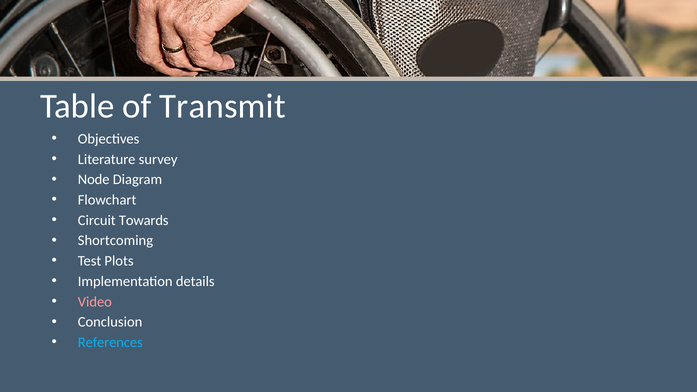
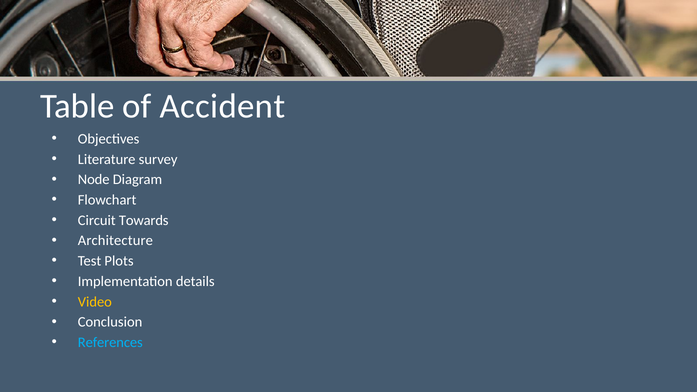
Transmit: Transmit -> Accident
Shortcoming: Shortcoming -> Architecture
Video colour: pink -> yellow
